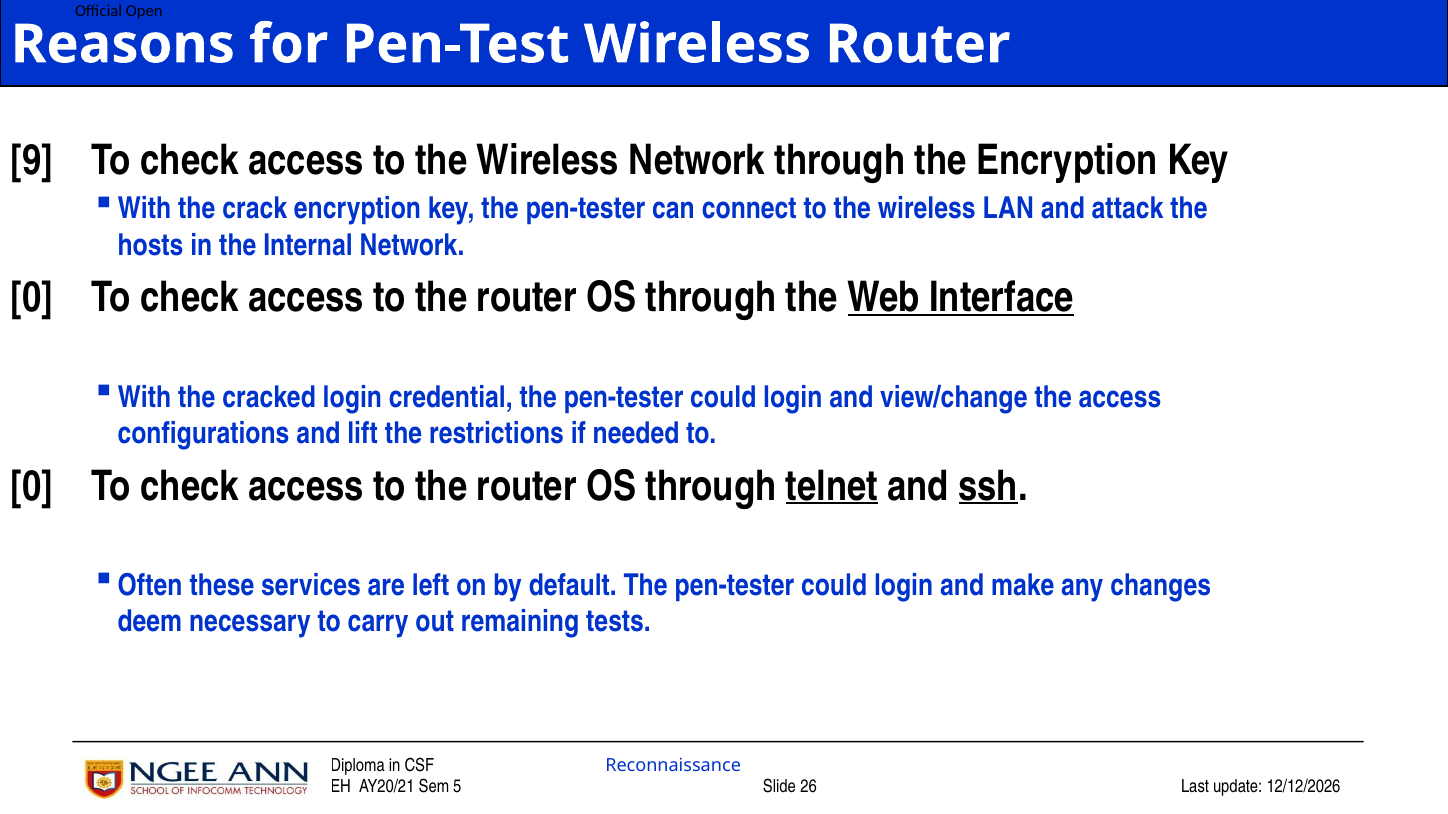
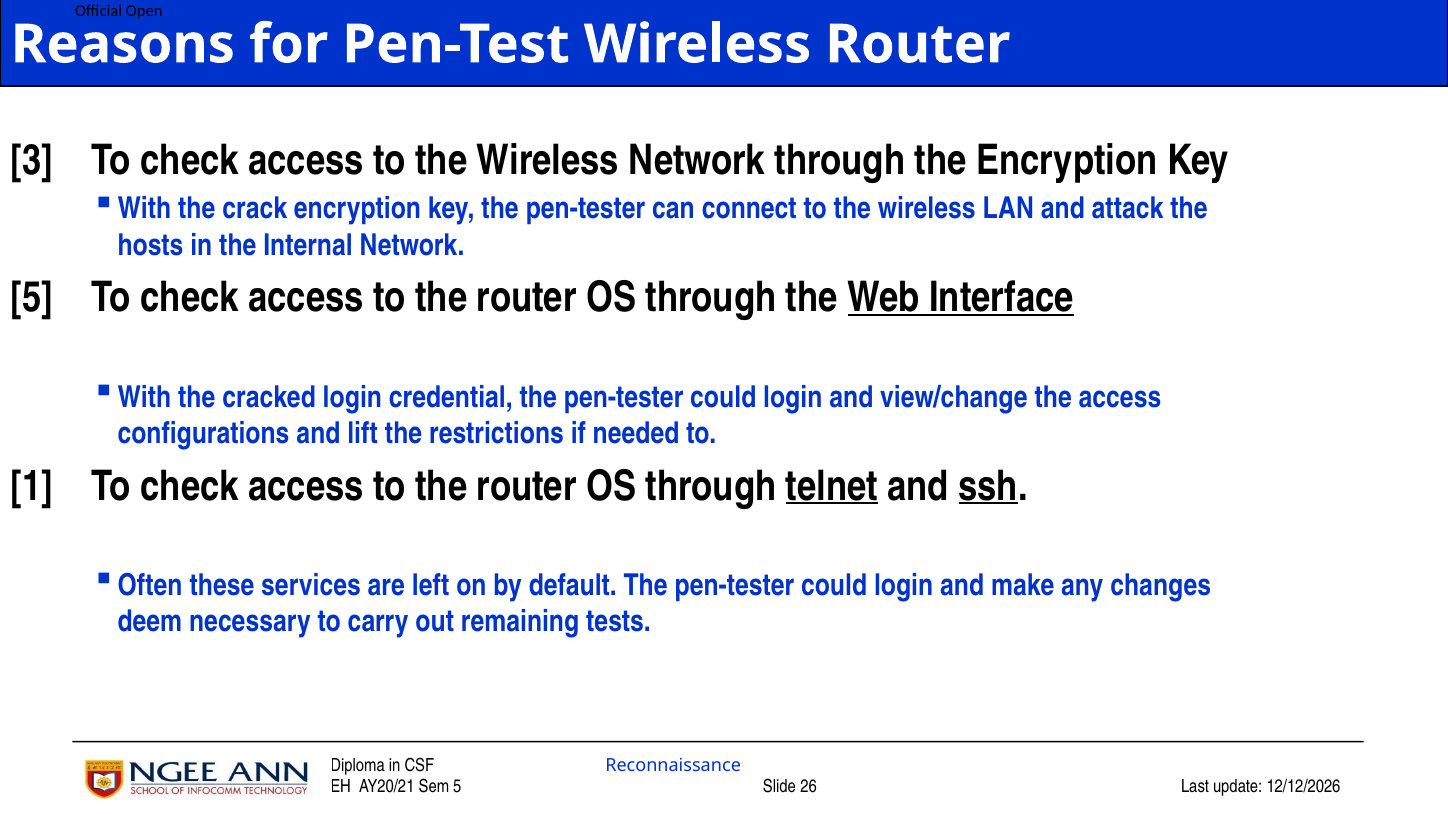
9: 9 -> 3
0 at (32, 298): 0 -> 5
0 at (32, 486): 0 -> 1
